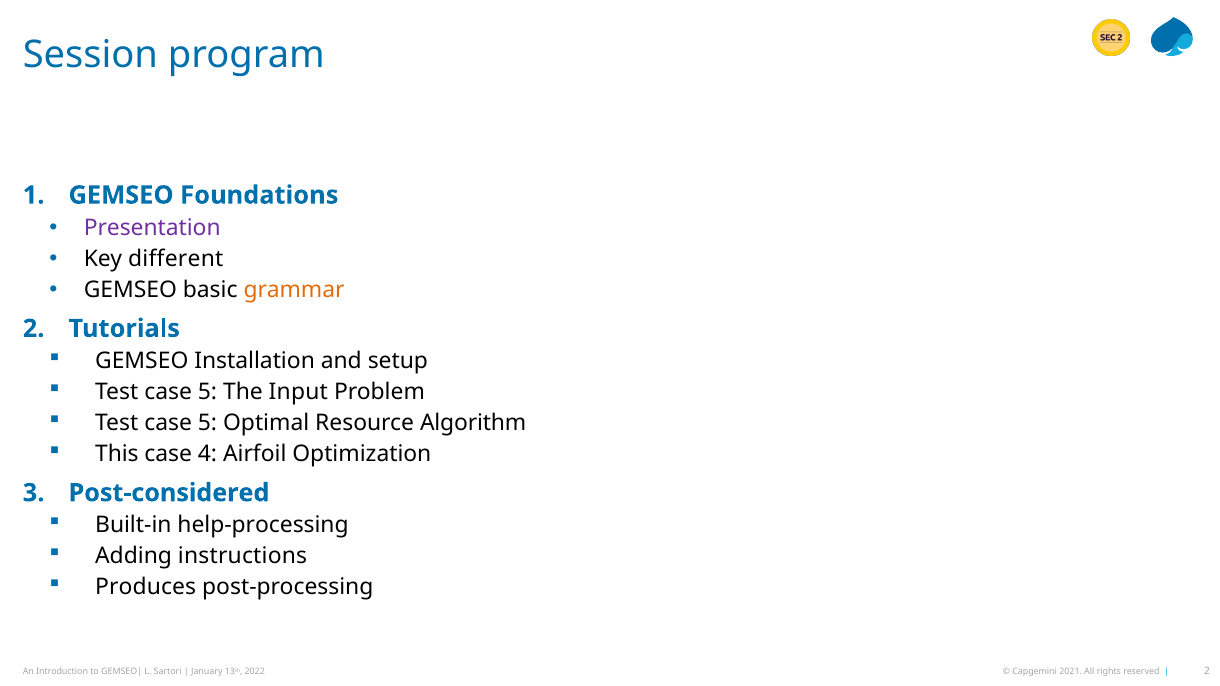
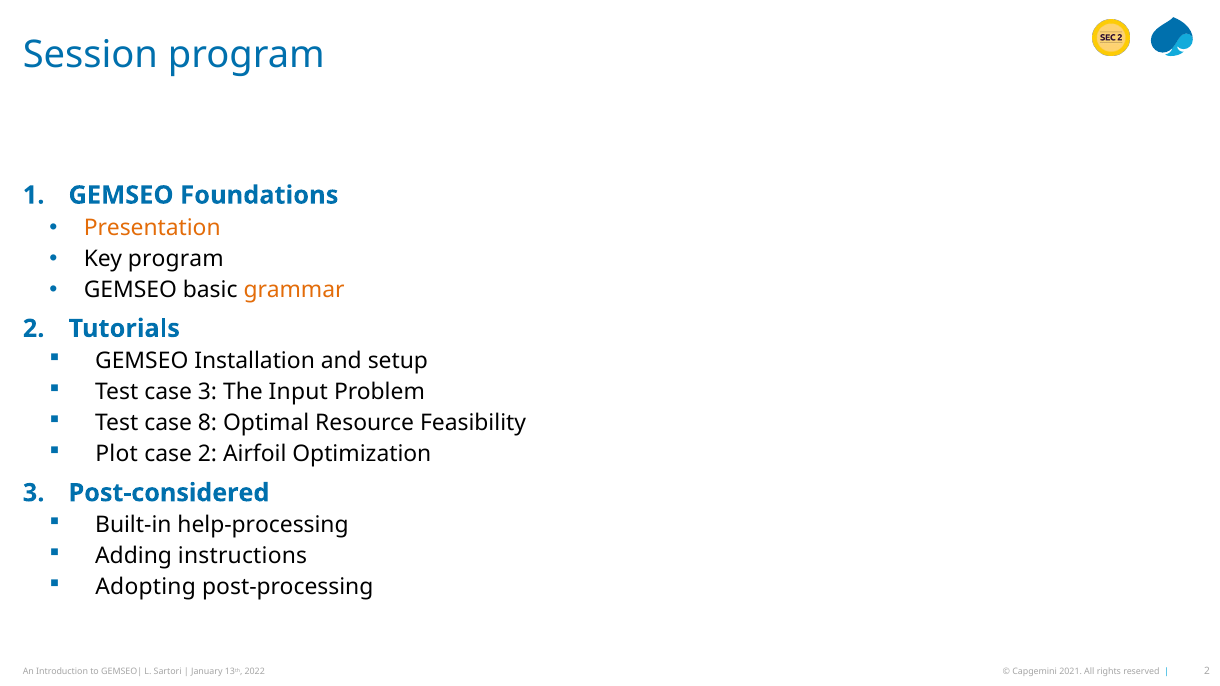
Presentation colour: purple -> orange
Key different: different -> program
5 at (208, 392): 5 -> 3
5 at (208, 423): 5 -> 8
Algorithm: Algorithm -> Feasibility
This: This -> Plot
case 4: 4 -> 2
Produces: Produces -> Adopting
